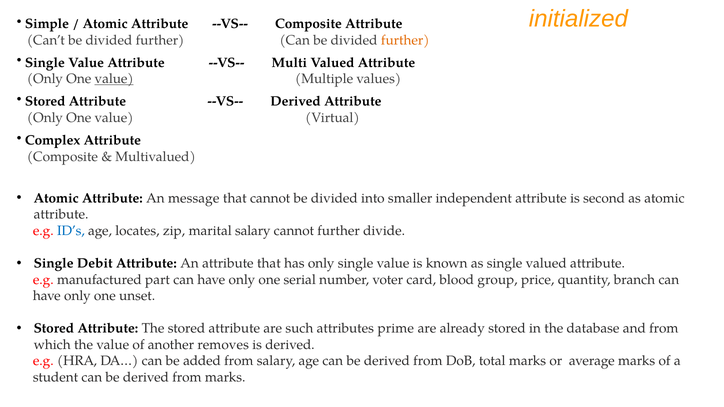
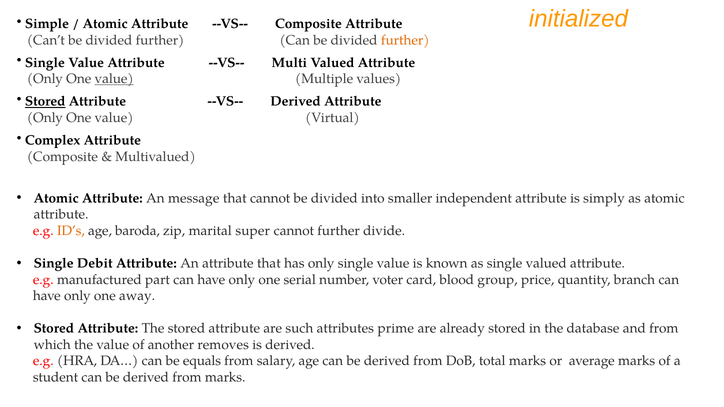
Stored at (45, 102) underline: none -> present
second: second -> simply
ID’s colour: blue -> orange
locates: locates -> baroda
marital salary: salary -> super
unset: unset -> away
added: added -> equals
